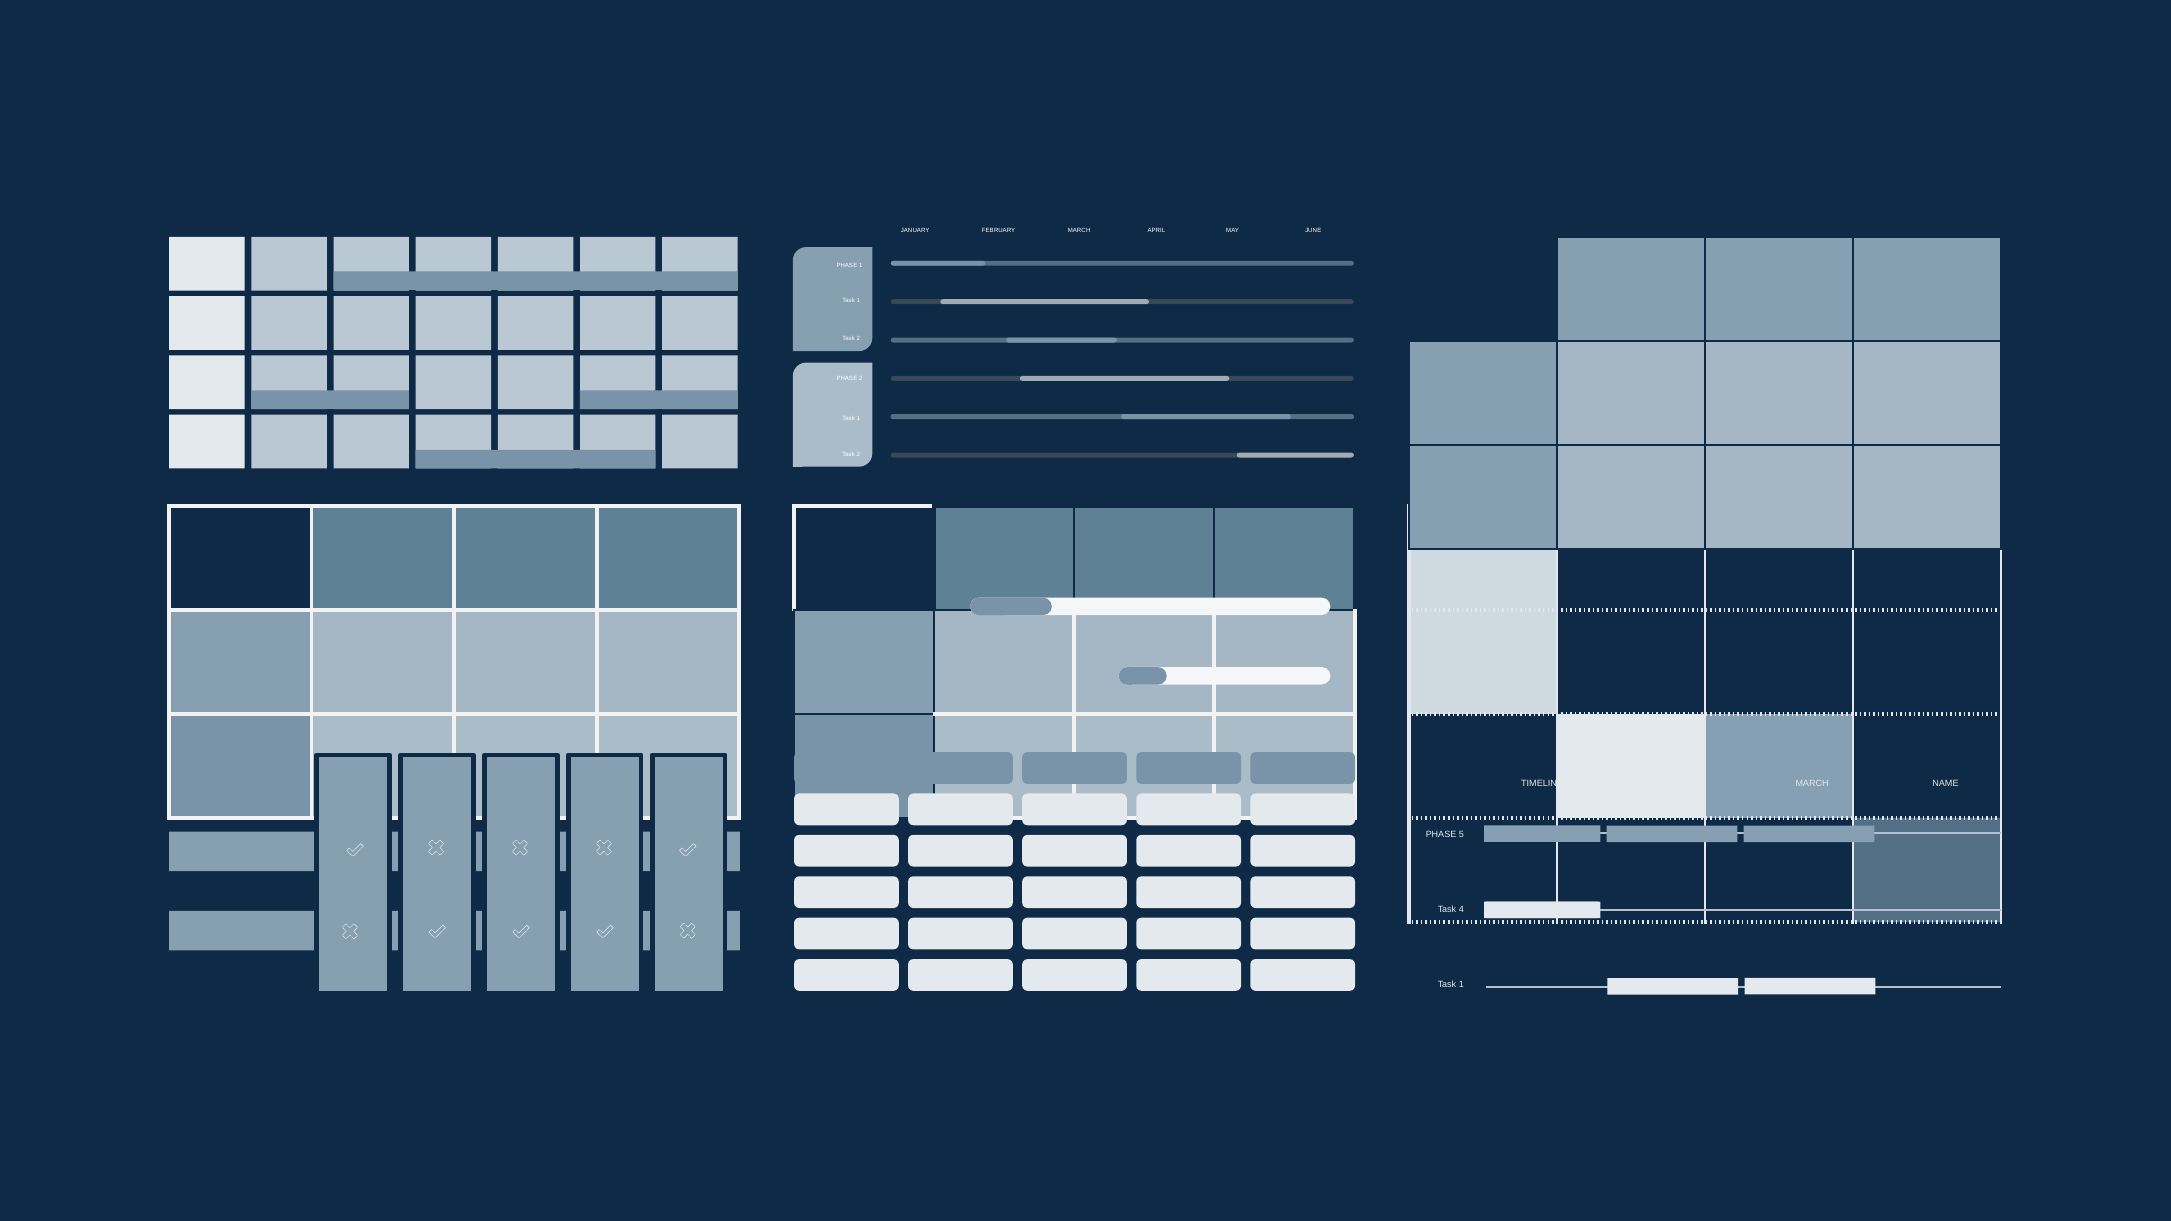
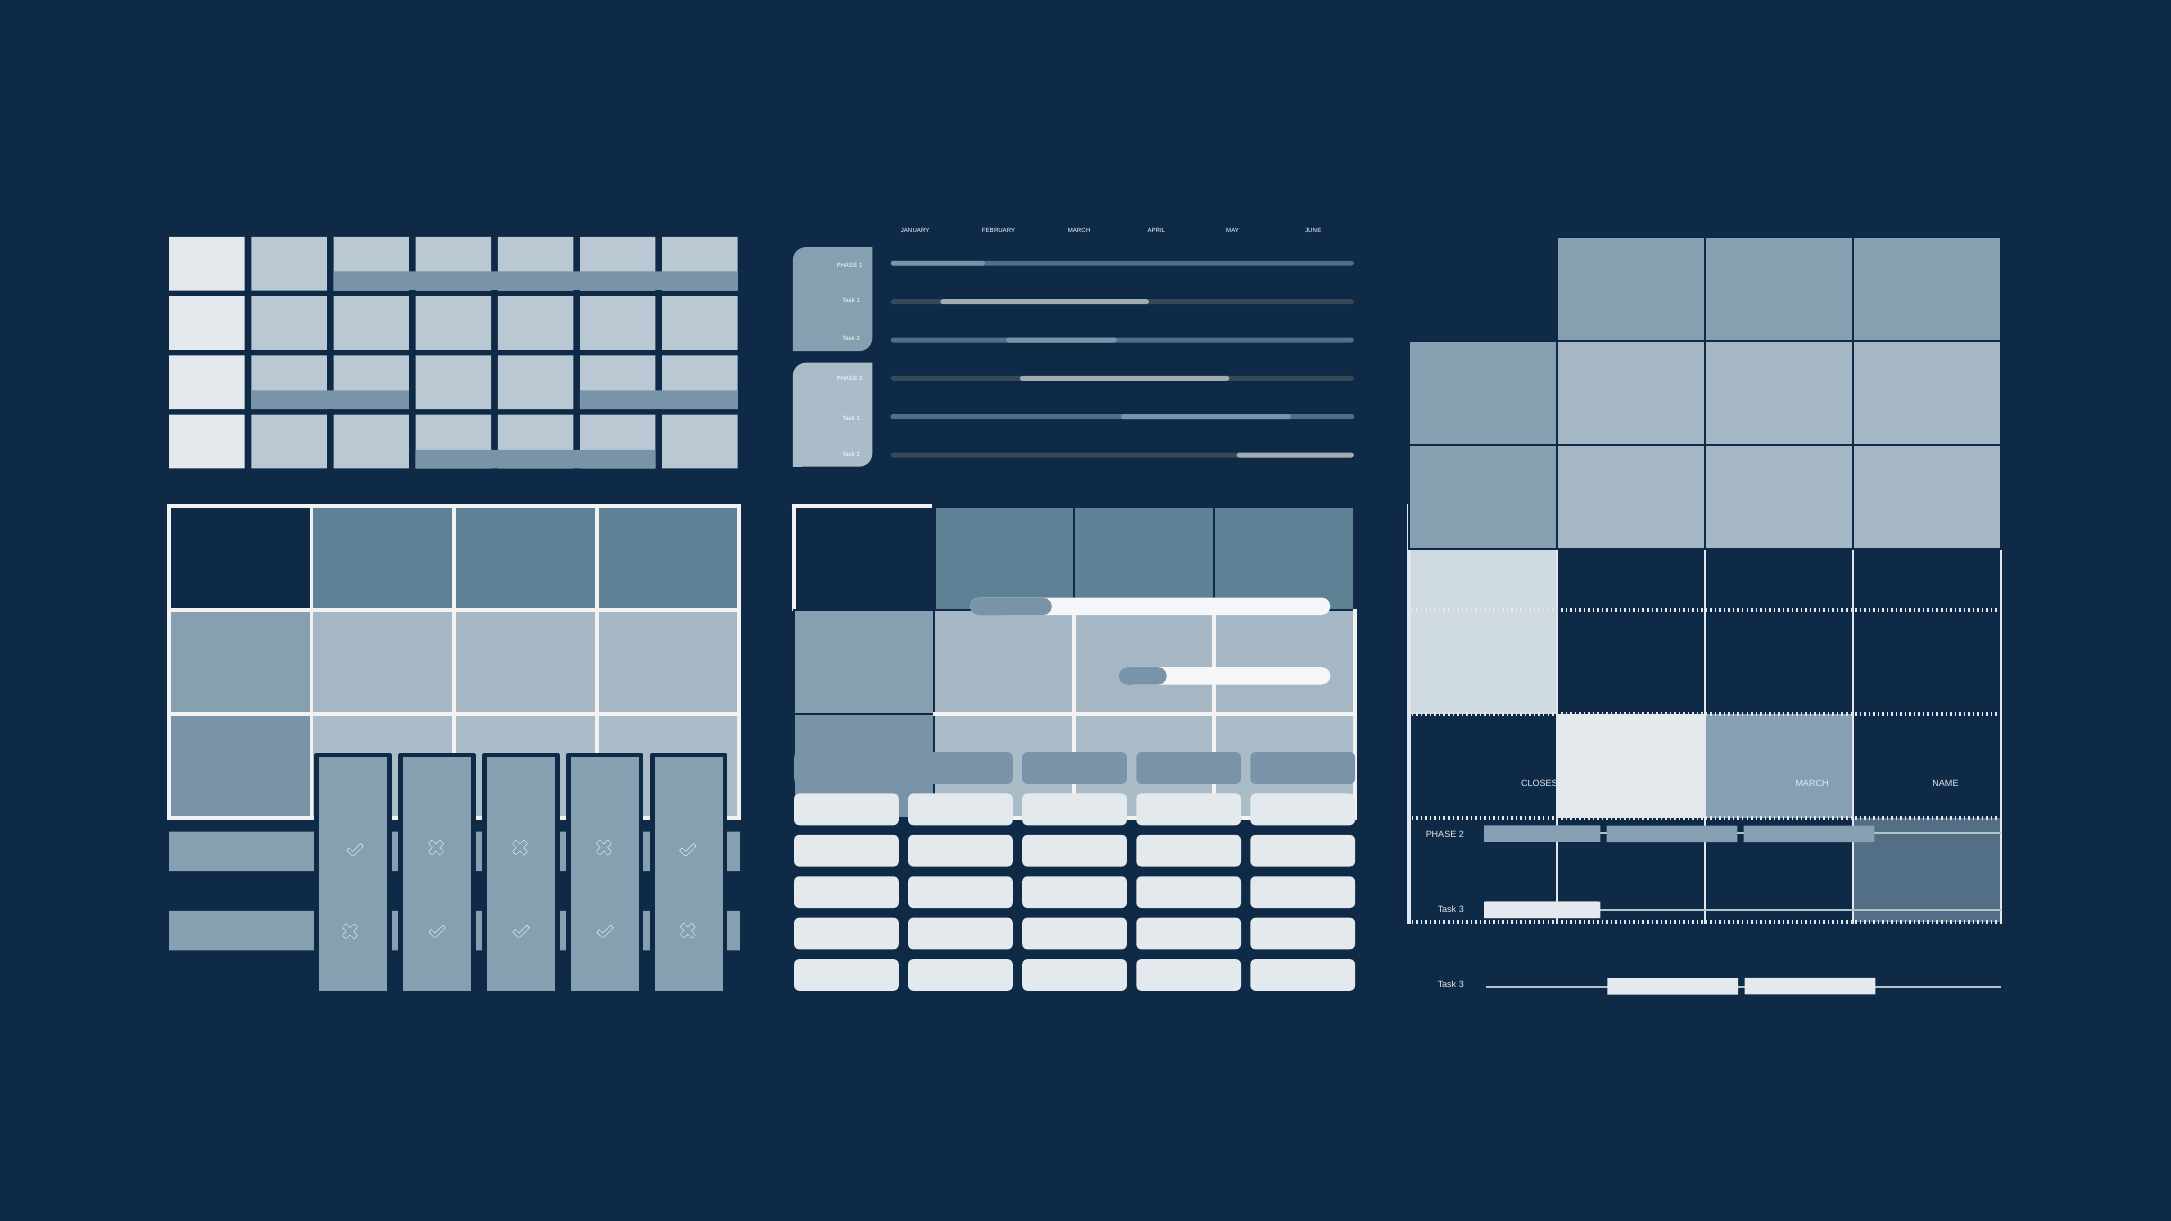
TIMELINE: TIMELINE -> CLOSEST
5 at (1461, 834): 5 -> 2
4 at (1461, 909): 4 -> 3
1 at (1461, 984): 1 -> 3
